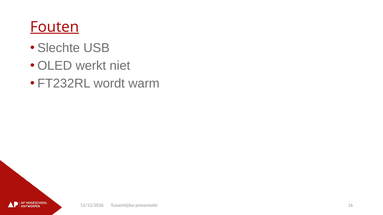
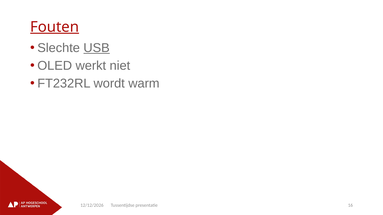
USB underline: none -> present
